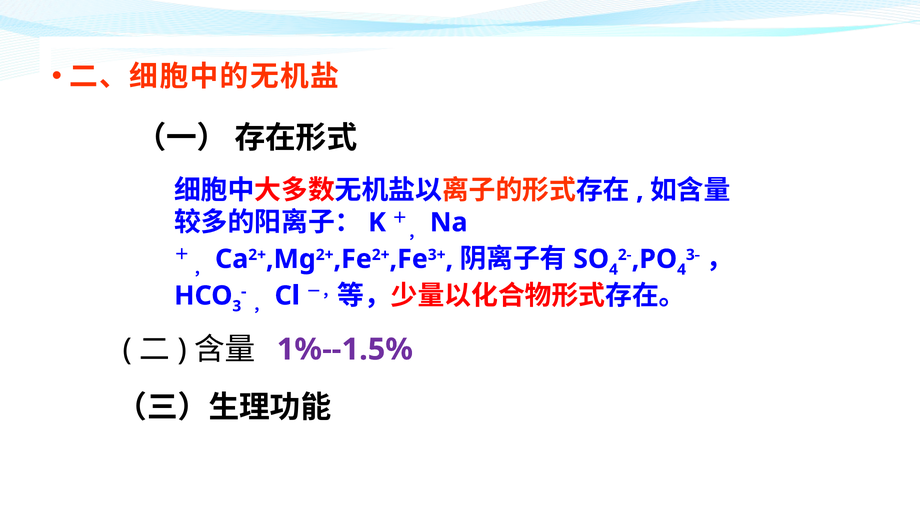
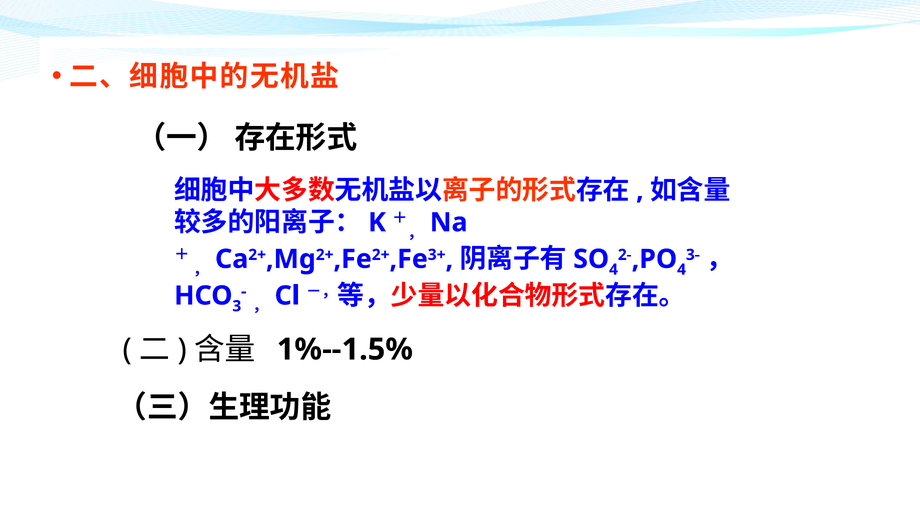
1%--1.5% colour: purple -> black
